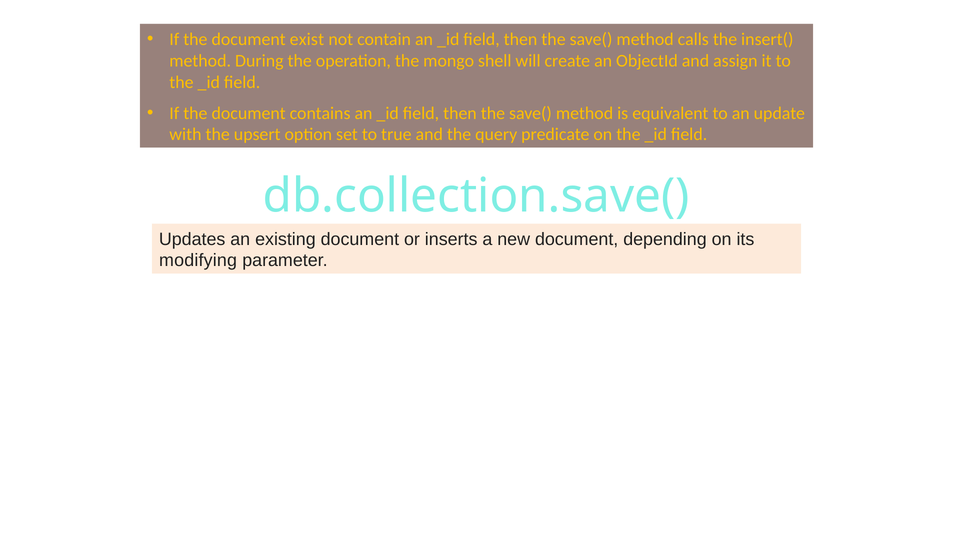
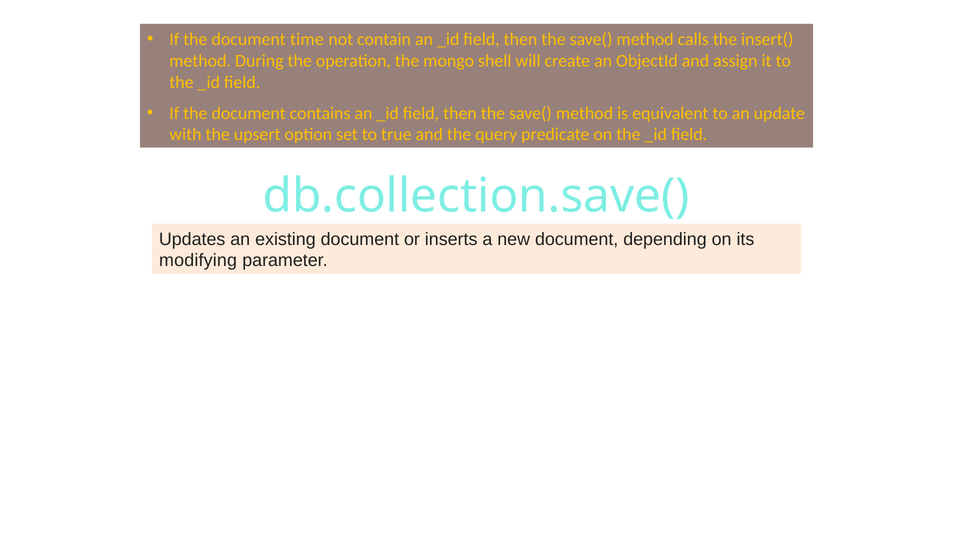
exist: exist -> time
